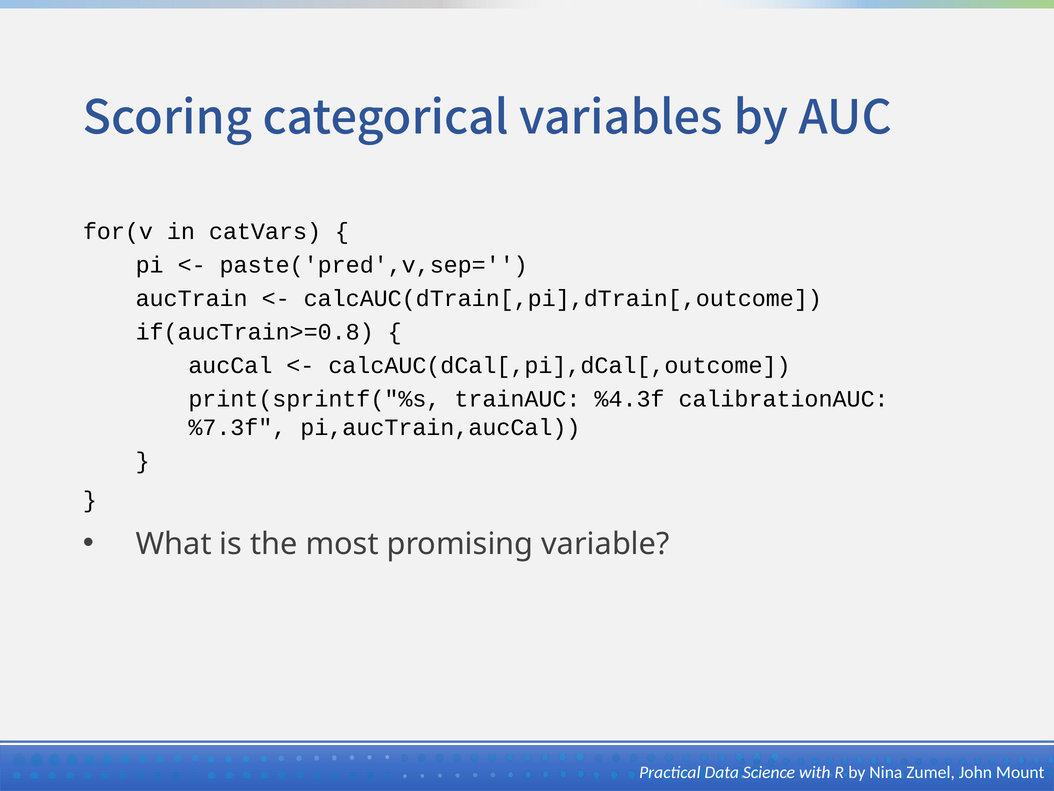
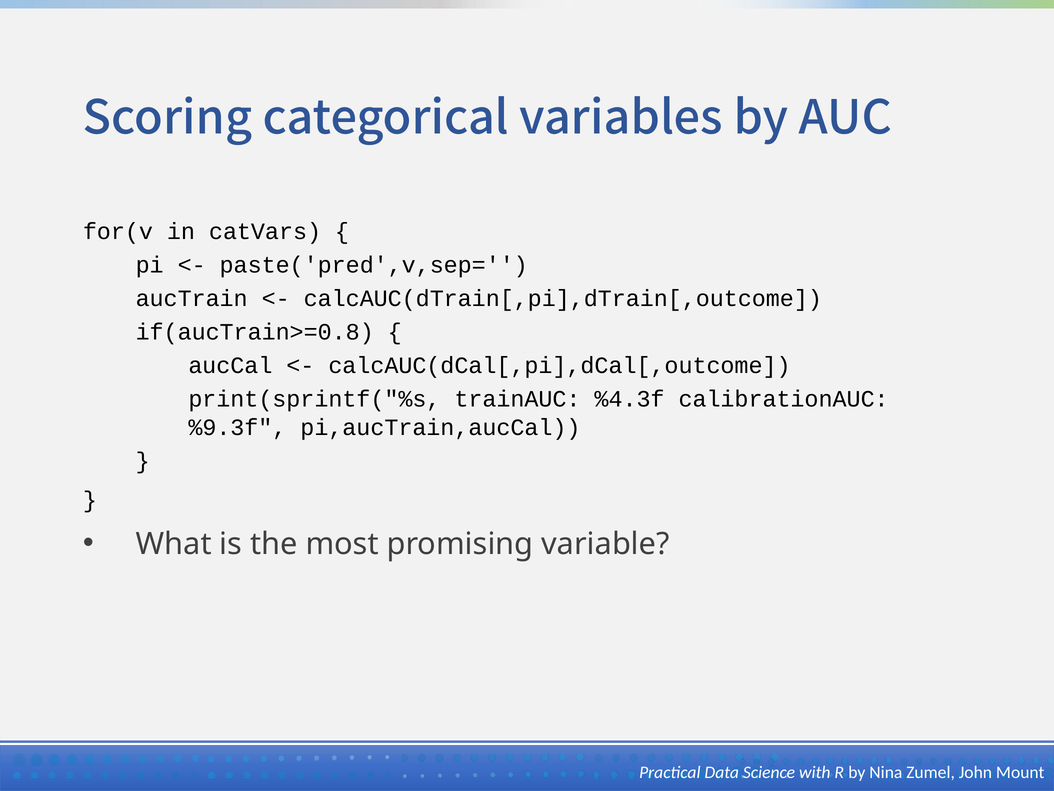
%7.3f: %7.3f -> %9.3f
